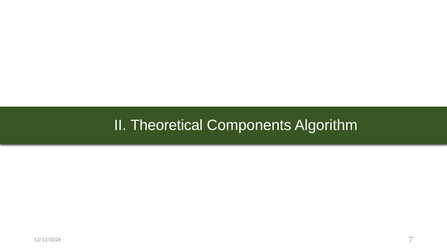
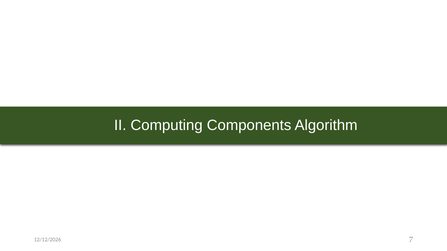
Theoretical: Theoretical -> Computing
